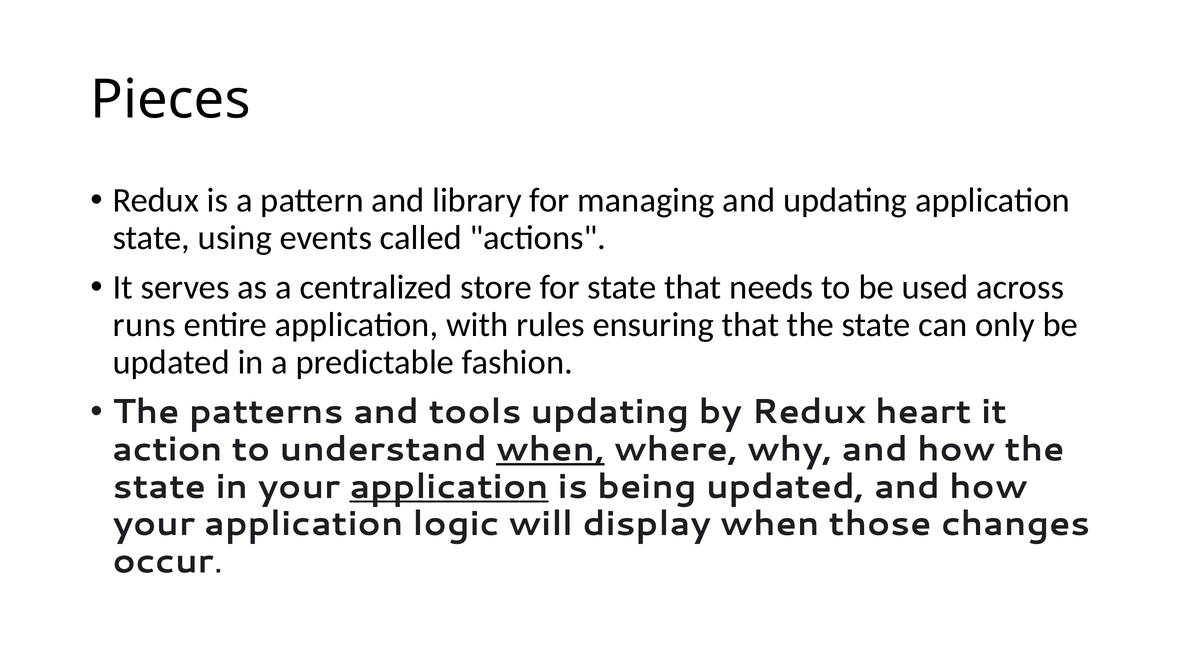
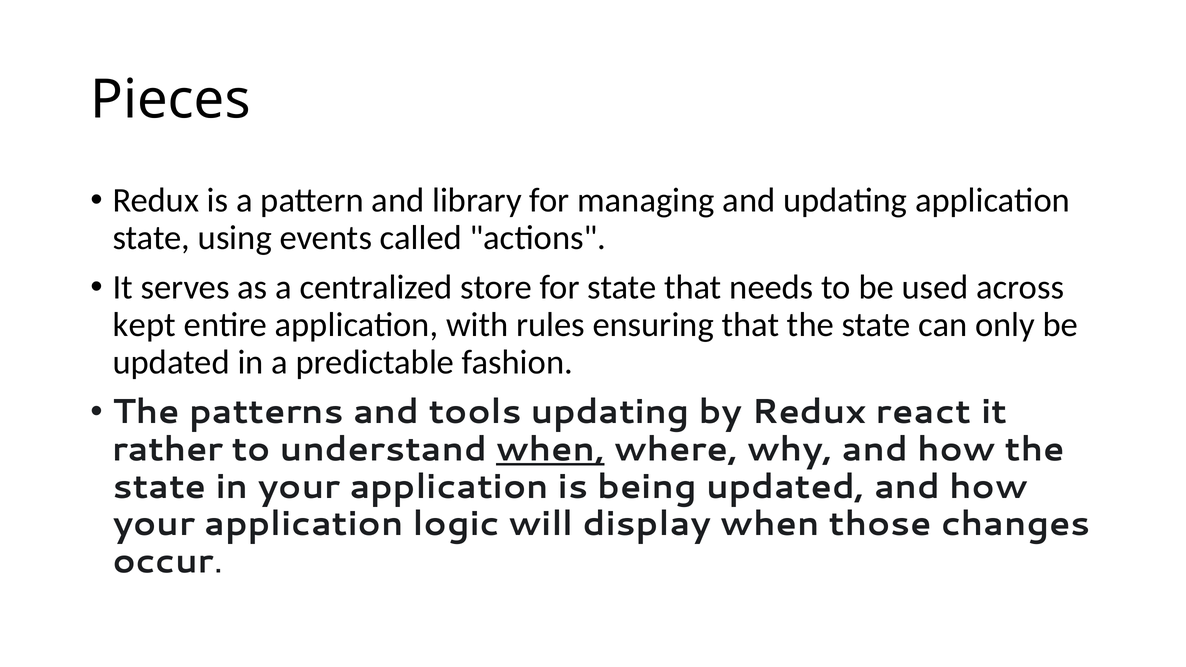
runs: runs -> kept
heart: heart -> react
action: action -> rather
application at (449, 487) underline: present -> none
